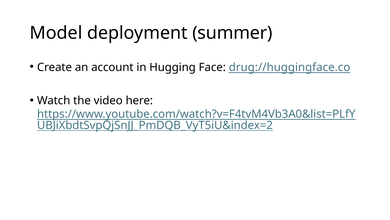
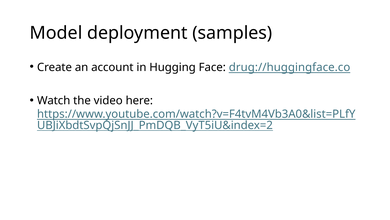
summer: summer -> samples
